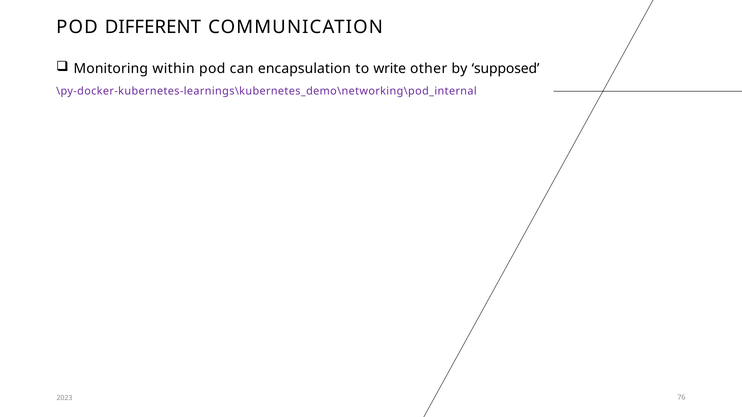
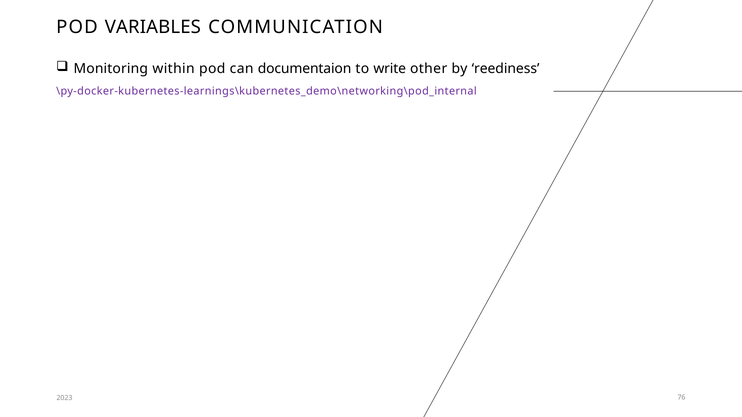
DIFFERENT: DIFFERENT -> VARIABLES
encapsulation: encapsulation -> documentaion
supposed: supposed -> reediness
